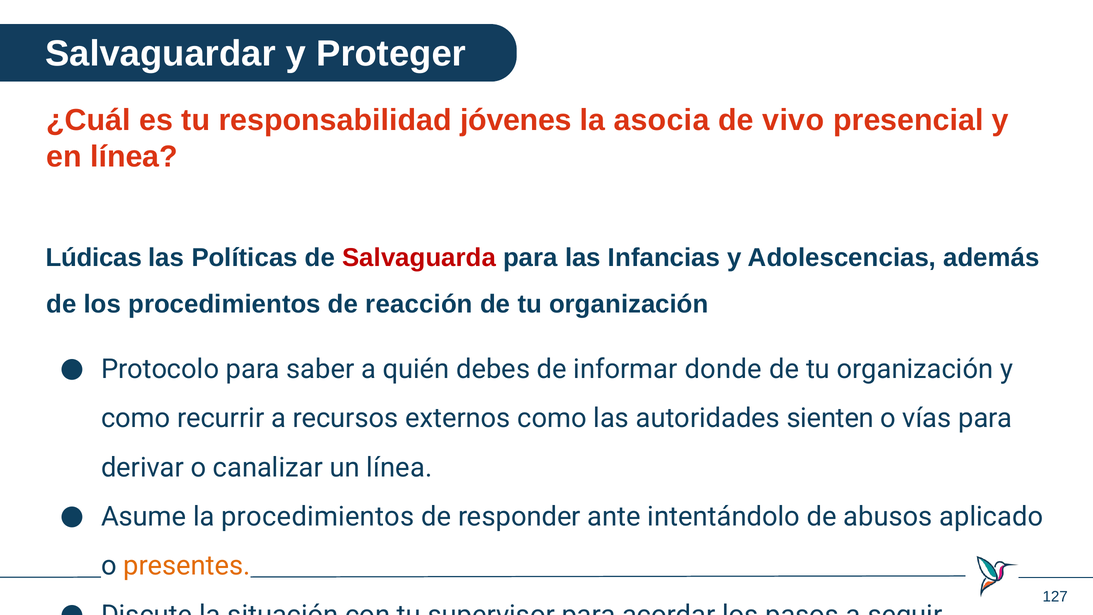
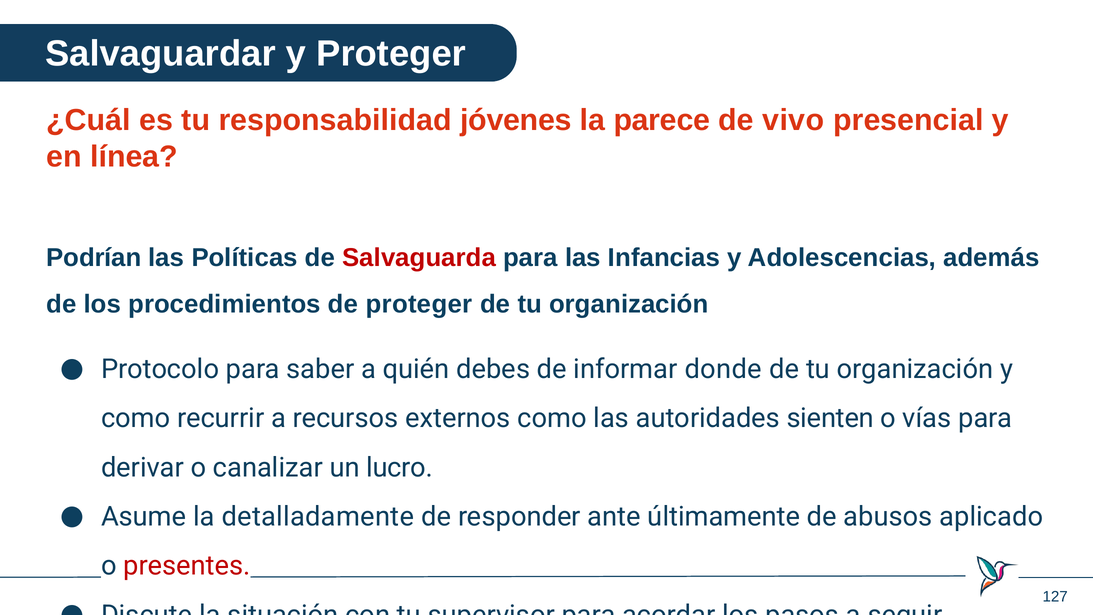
asocia: asocia -> parece
Lúdicas: Lúdicas -> Podrían
de reacción: reacción -> proteger
un línea: línea -> lucro
la procedimientos: procedimientos -> detalladamente
intentándolo: intentándolo -> últimamente
presentes colour: orange -> red
